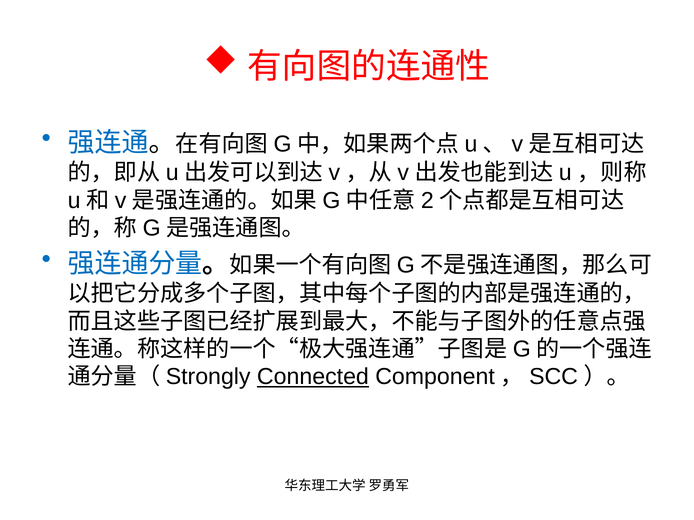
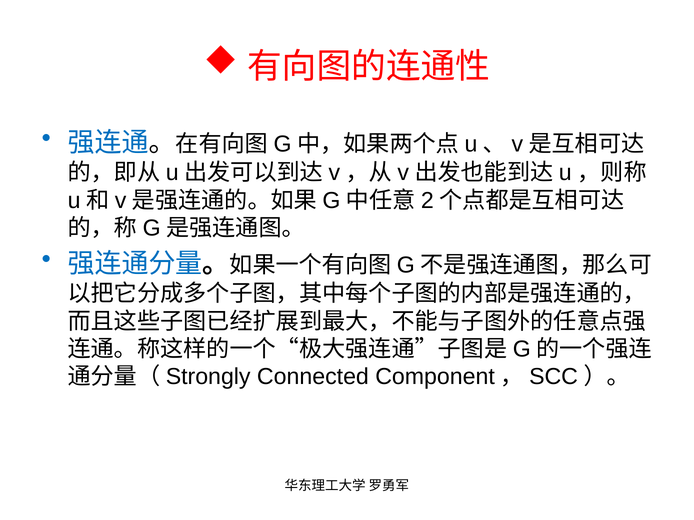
Connected underline: present -> none
